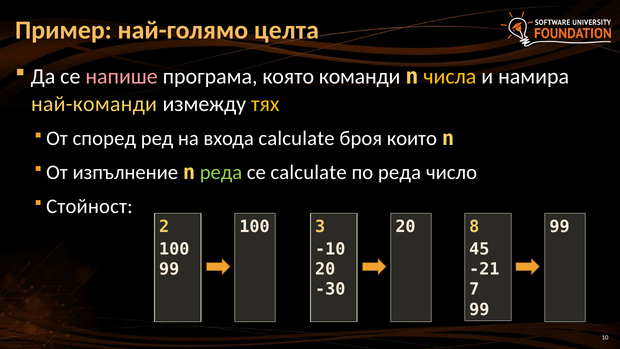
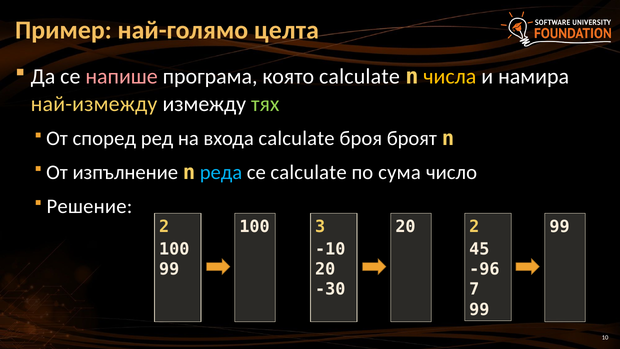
която команди: команди -> calculate
най-команди: най-команди -> най-измежду
тях colour: yellow -> light green
които: които -> броят
реда at (221, 172) colour: light green -> light blue
по реда: реда -> сума
Стойност: Стойност -> Решение
100 8: 8 -> 2
-21: -21 -> -96
